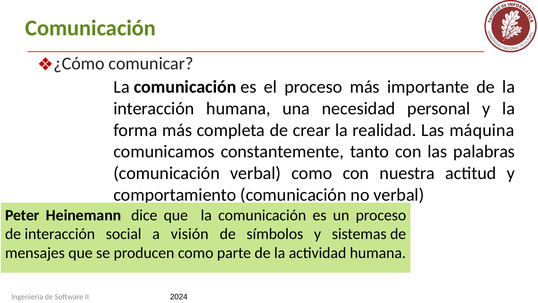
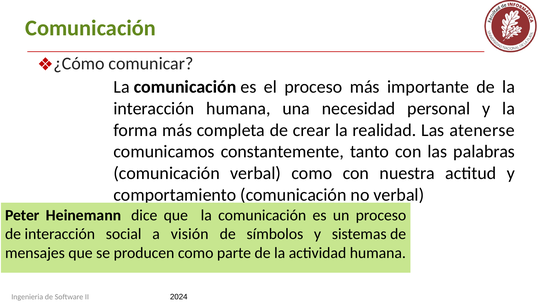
máquina: máquina -> atenerse
